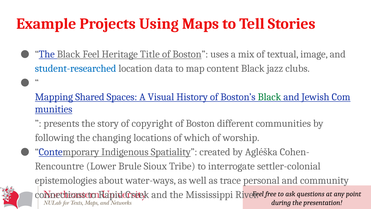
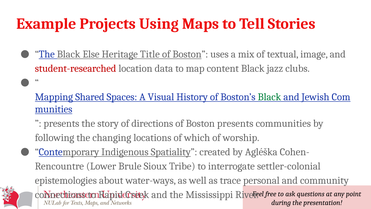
Black Feel: Feel -> Else
student-researched colour: blue -> red
copyright: copyright -> directions
Boston different: different -> presents
